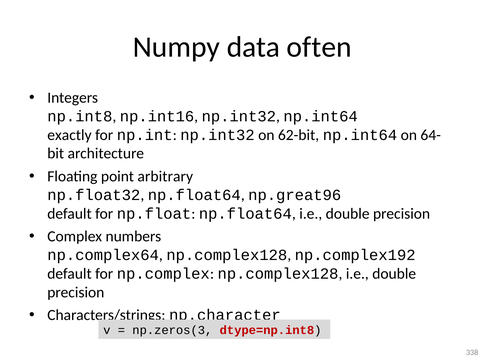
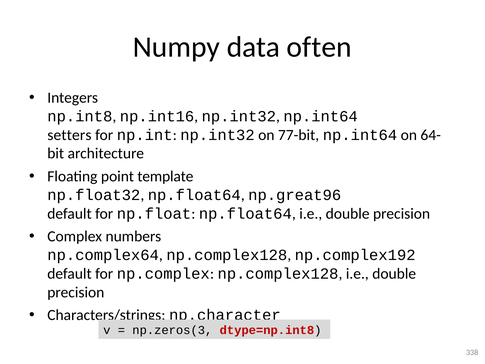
exactly: exactly -> setters
62-bit: 62-bit -> 77-bit
arbitrary: arbitrary -> template
